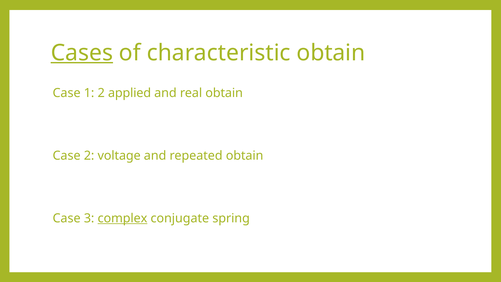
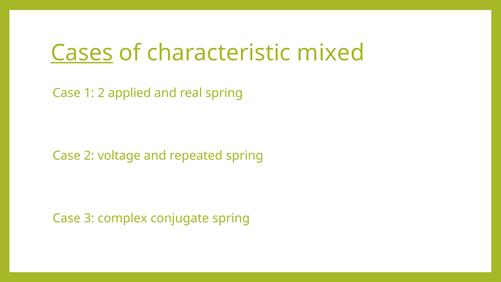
characteristic obtain: obtain -> mixed
real obtain: obtain -> spring
repeated obtain: obtain -> spring
complex underline: present -> none
